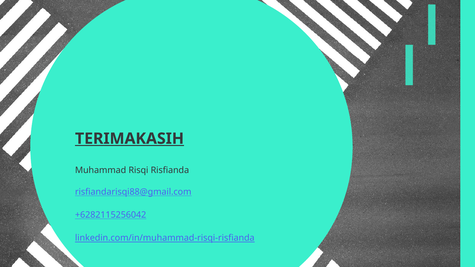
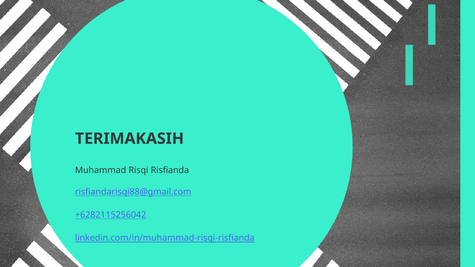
TERIMAKASIH underline: present -> none
